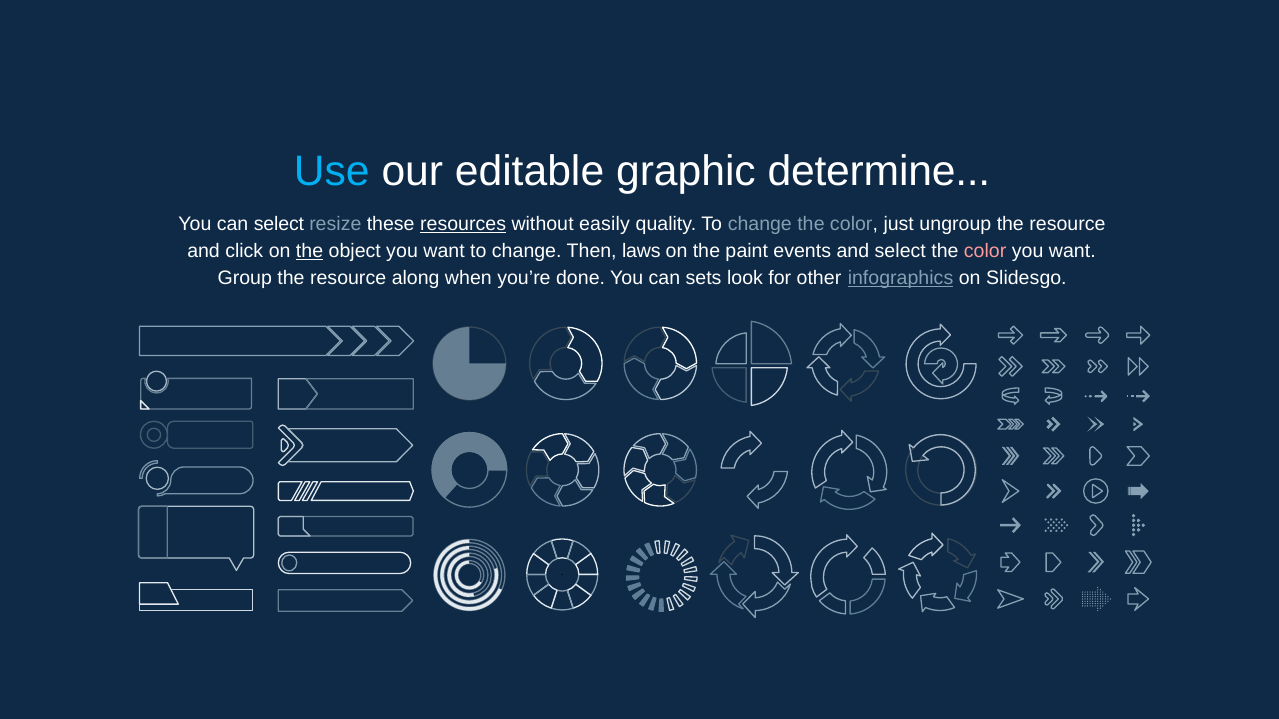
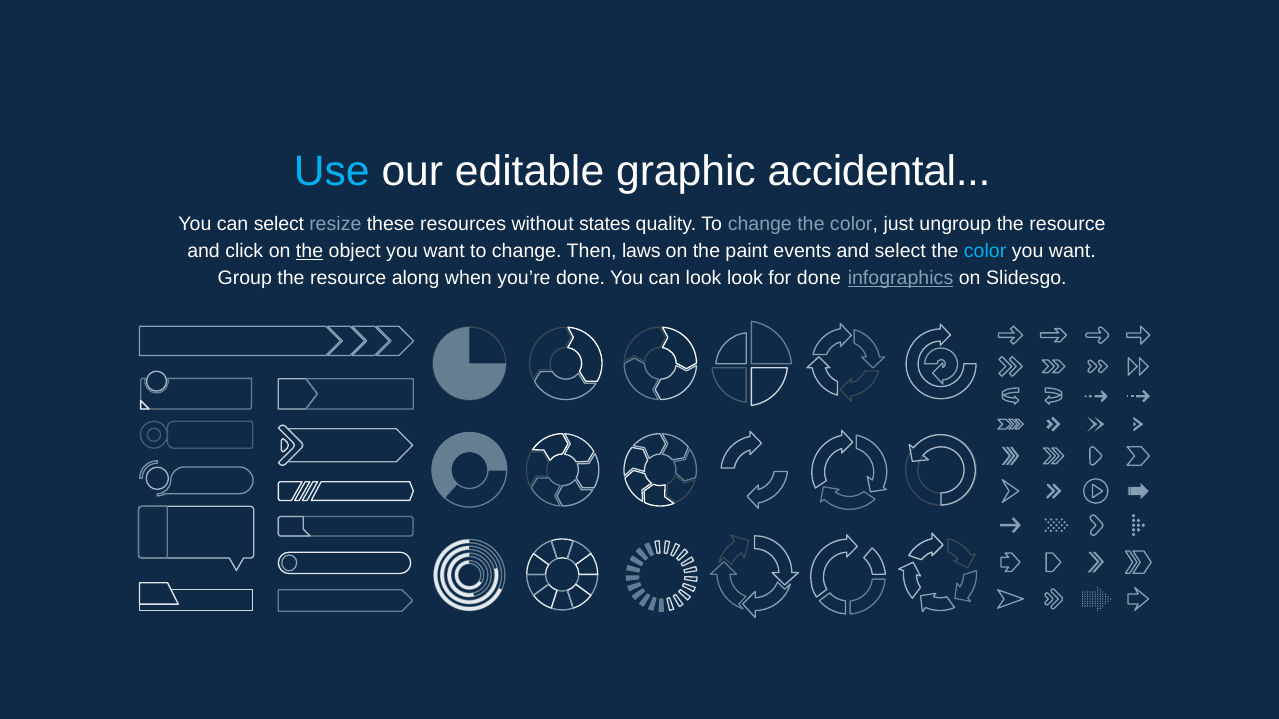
determine: determine -> accidental
resources underline: present -> none
easily: easily -> states
color at (985, 251) colour: pink -> light blue
can sets: sets -> look
for other: other -> done
